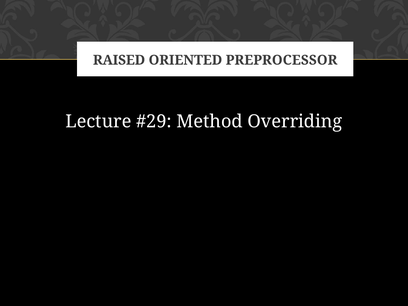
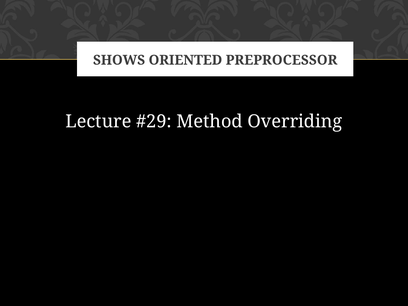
RAISED: RAISED -> SHOWS
